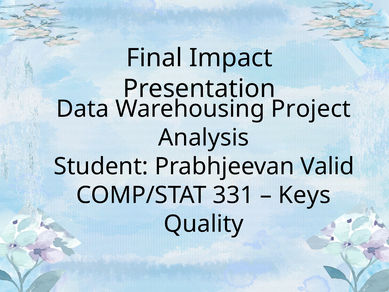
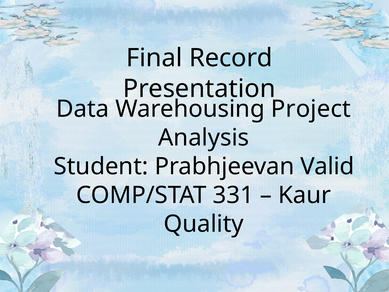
Impact: Impact -> Record
Keys: Keys -> Kaur
